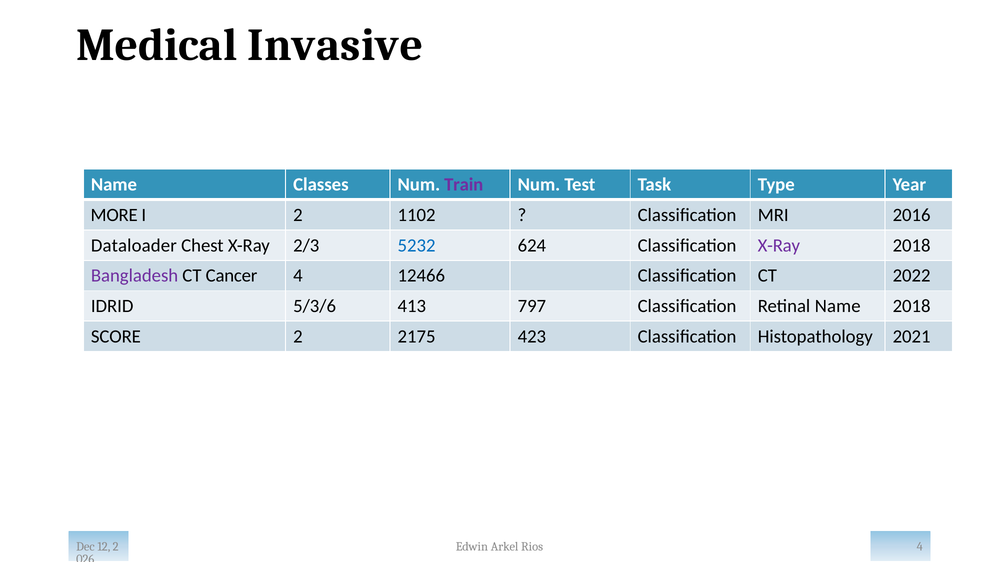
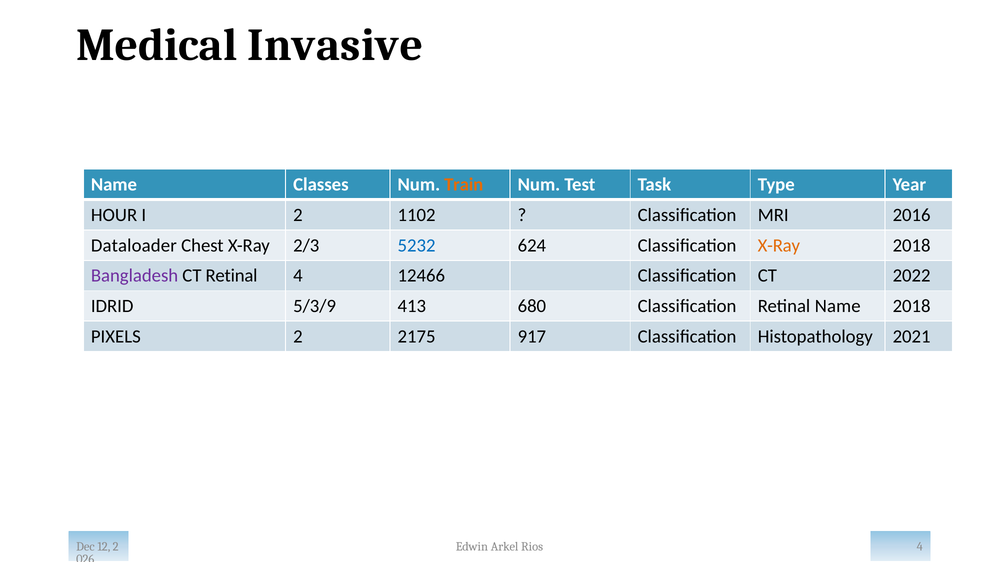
Train colour: purple -> orange
MORE: MORE -> HOUR
X-Ray at (779, 245) colour: purple -> orange
CT Cancer: Cancer -> Retinal
5/3/6: 5/3/6 -> 5/3/9
797: 797 -> 680
SCORE: SCORE -> PIXELS
423: 423 -> 917
